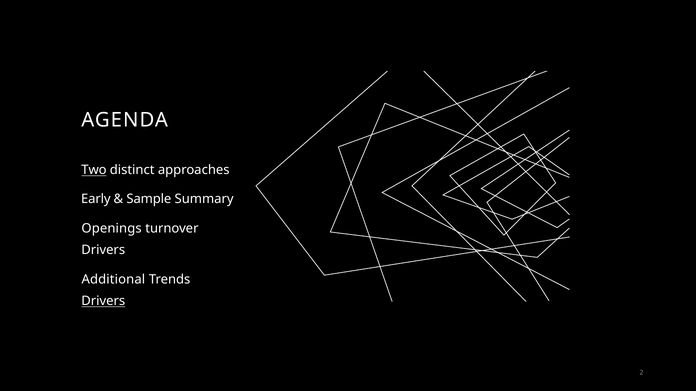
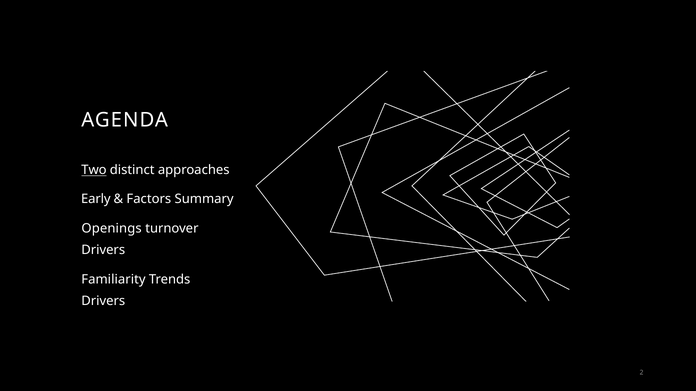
Sample: Sample -> Factors
Additional: Additional -> Familiarity
Drivers at (103, 302) underline: present -> none
